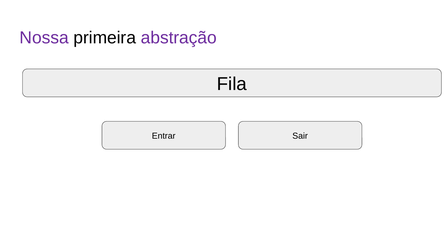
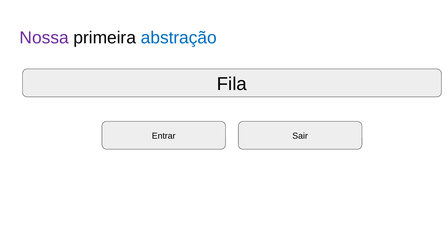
abstração colour: purple -> blue
